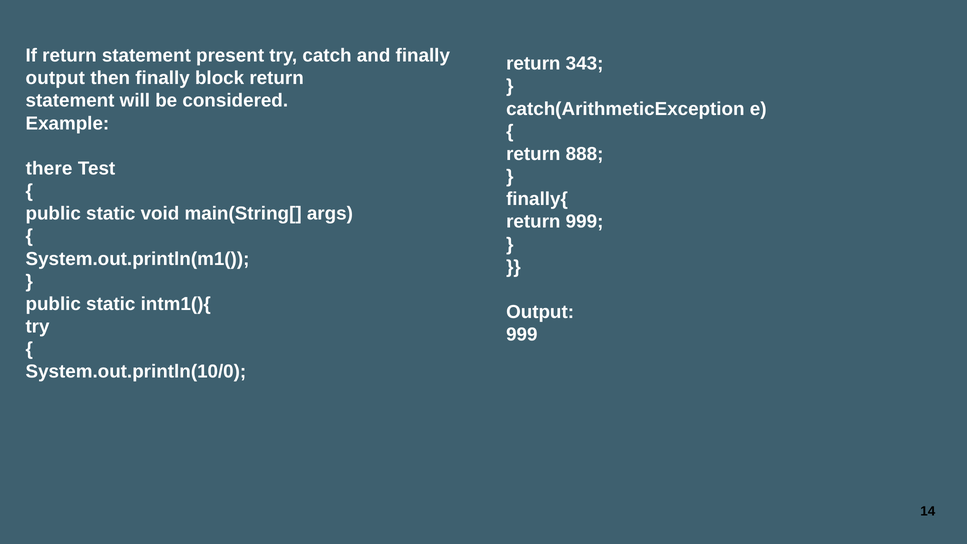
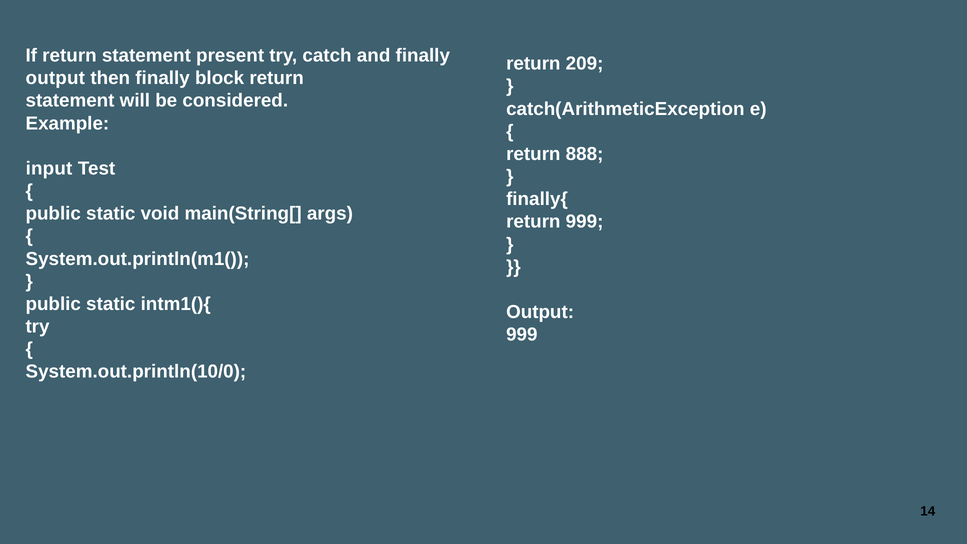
343: 343 -> 209
there: there -> input
